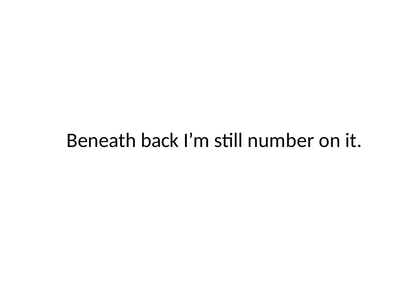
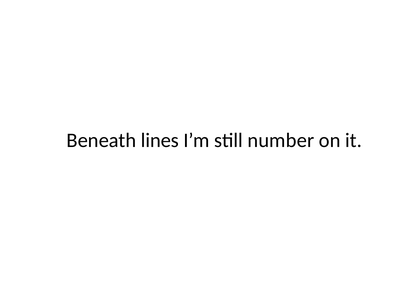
back: back -> lines
